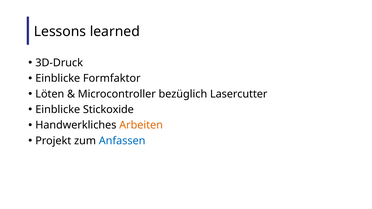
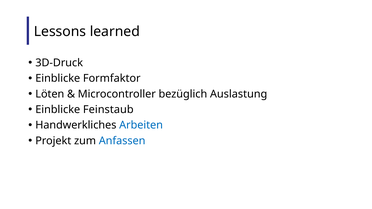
Lasercutter: Lasercutter -> Auslastung
Stickoxide: Stickoxide -> Feinstaub
Arbeiten colour: orange -> blue
